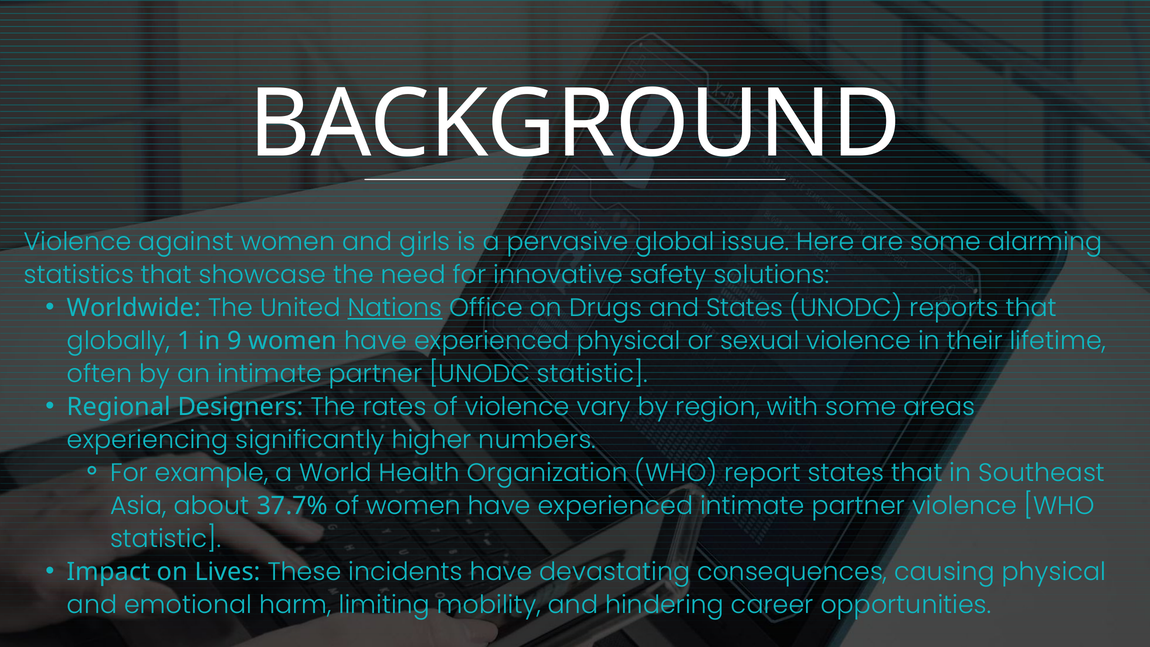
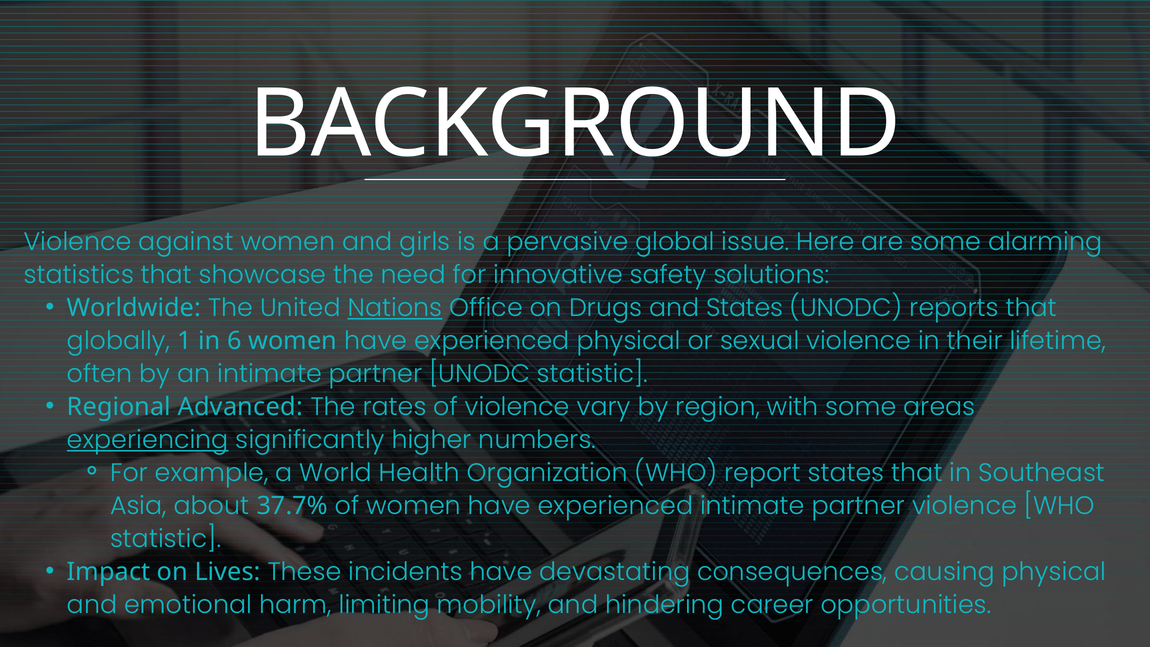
9: 9 -> 6
Designers: Designers -> Advanced
experiencing underline: none -> present
